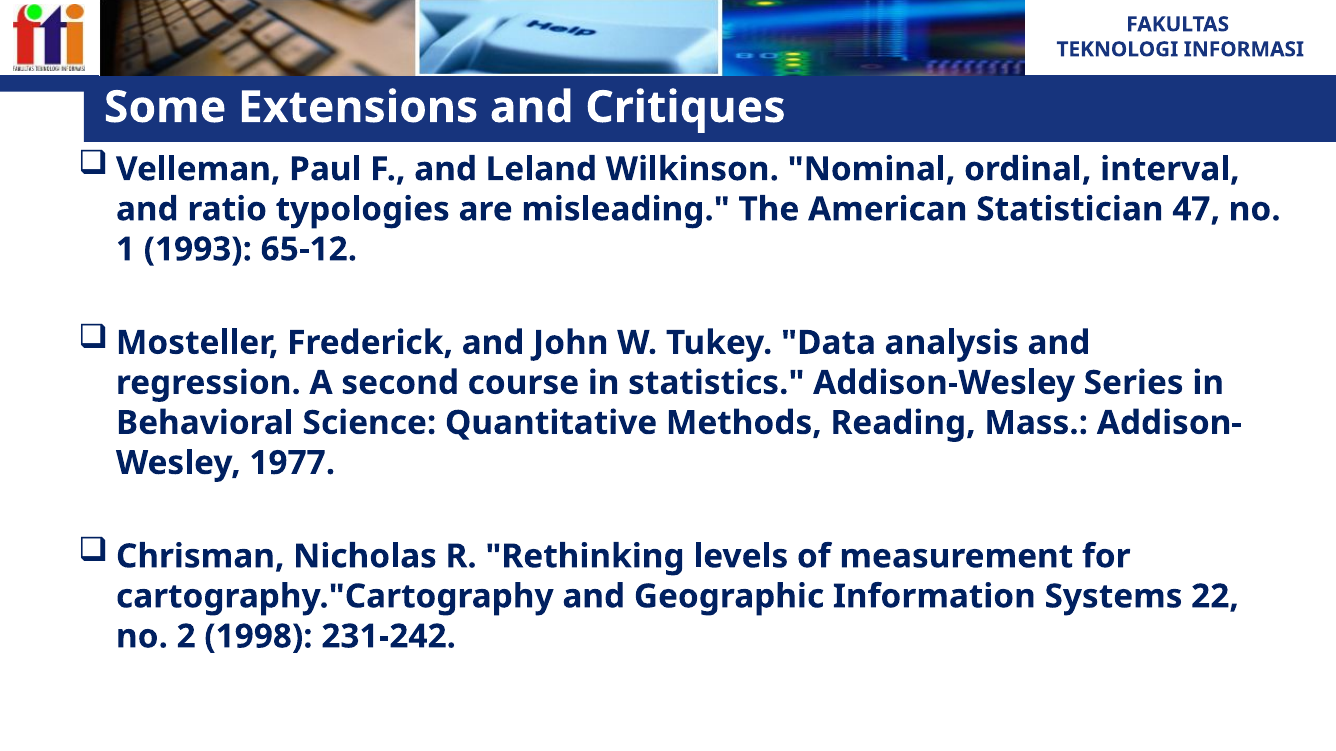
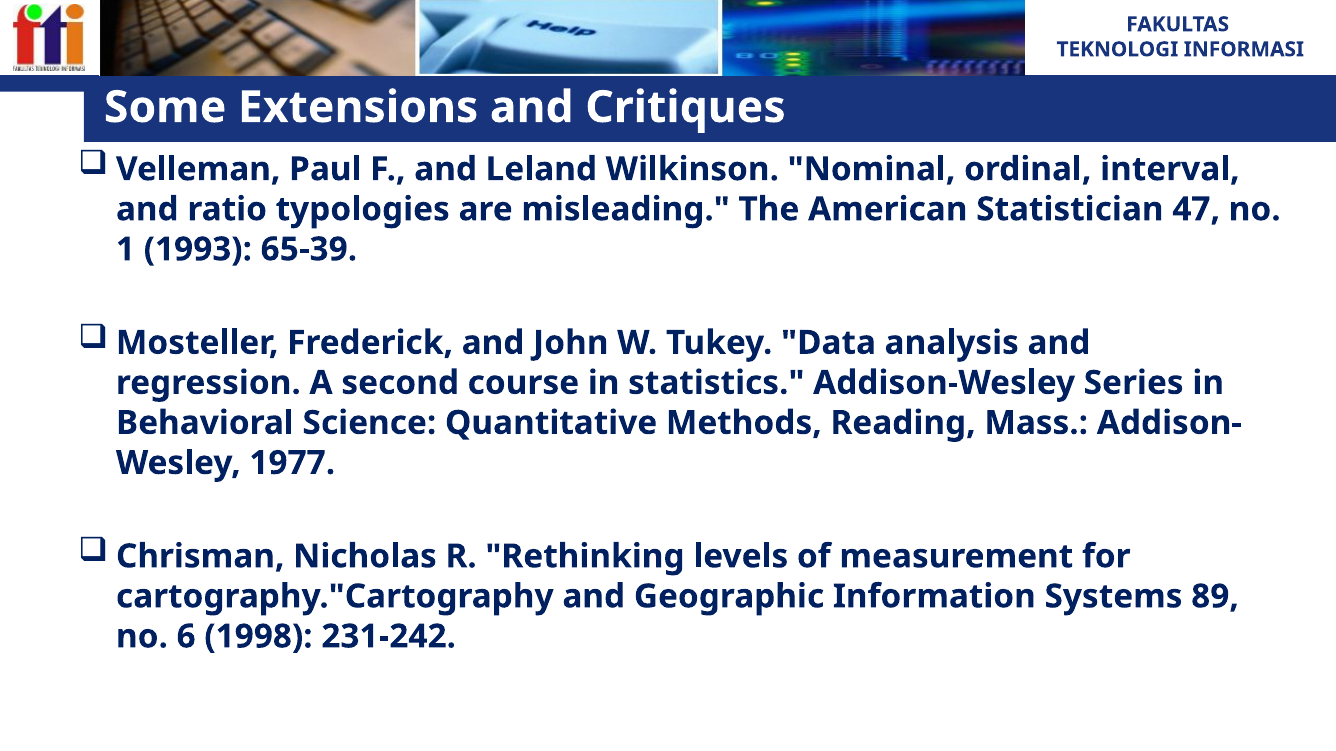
65-12: 65-12 -> 65-39
22: 22 -> 89
2: 2 -> 6
